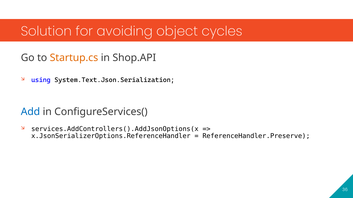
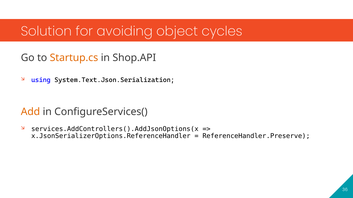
Add colour: blue -> orange
